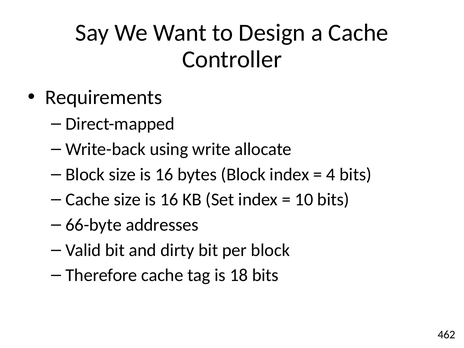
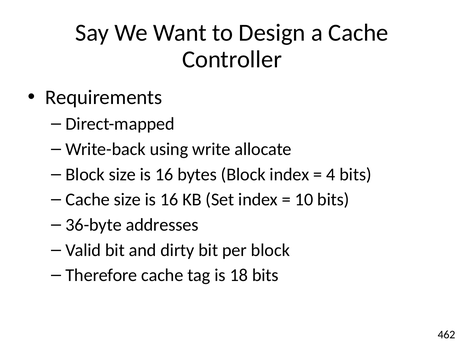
66-byte: 66-byte -> 36-byte
